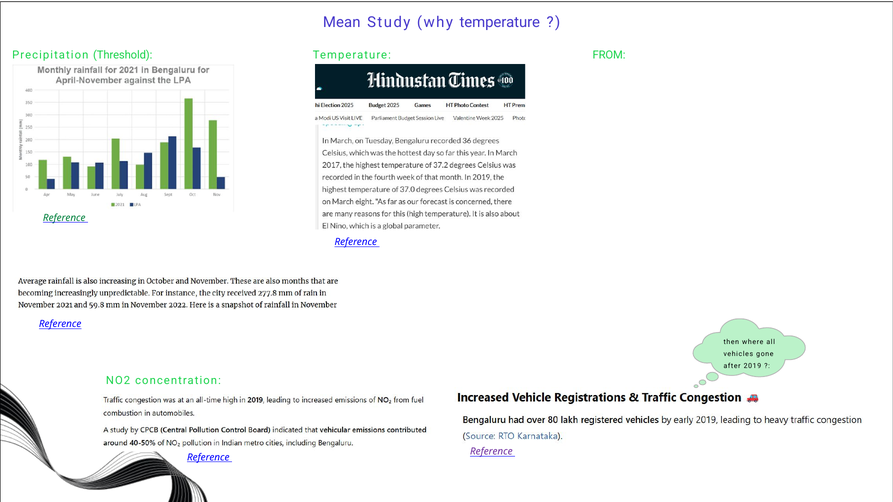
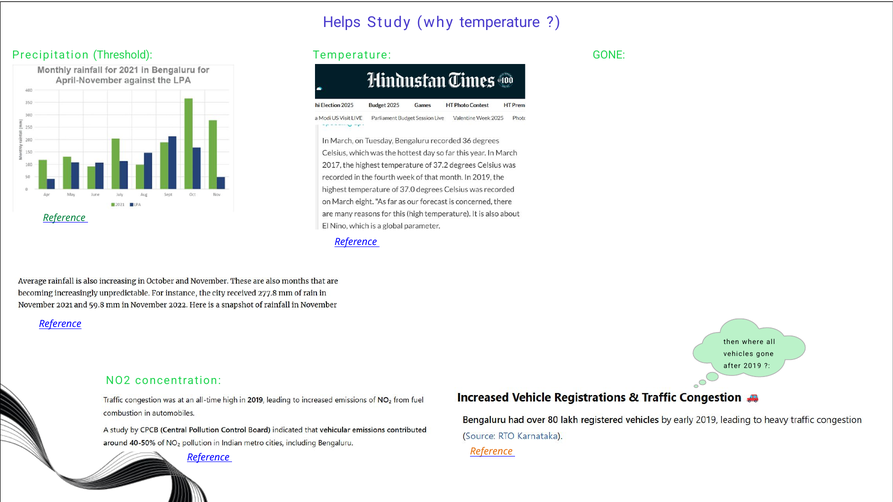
Mean: Mean -> Helps
Temperature FROM: FROM -> GONE
Reference at (491, 452) colour: purple -> orange
